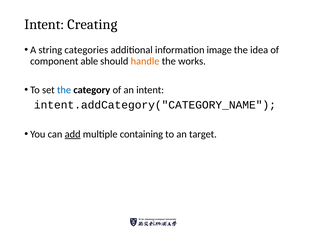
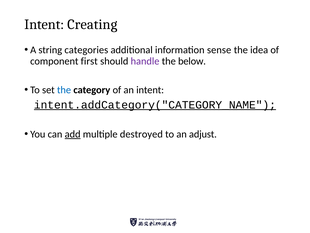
image: image -> sense
able: able -> first
handle colour: orange -> purple
works: works -> below
intent.addCategory("CATEGORY_NAME underline: none -> present
containing: containing -> destroyed
target: target -> adjust
